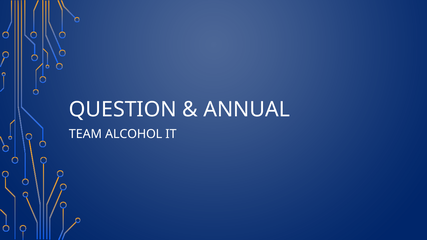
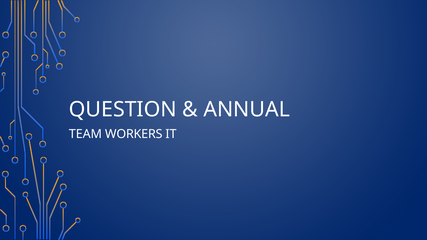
ALCOHOL: ALCOHOL -> WORKERS
